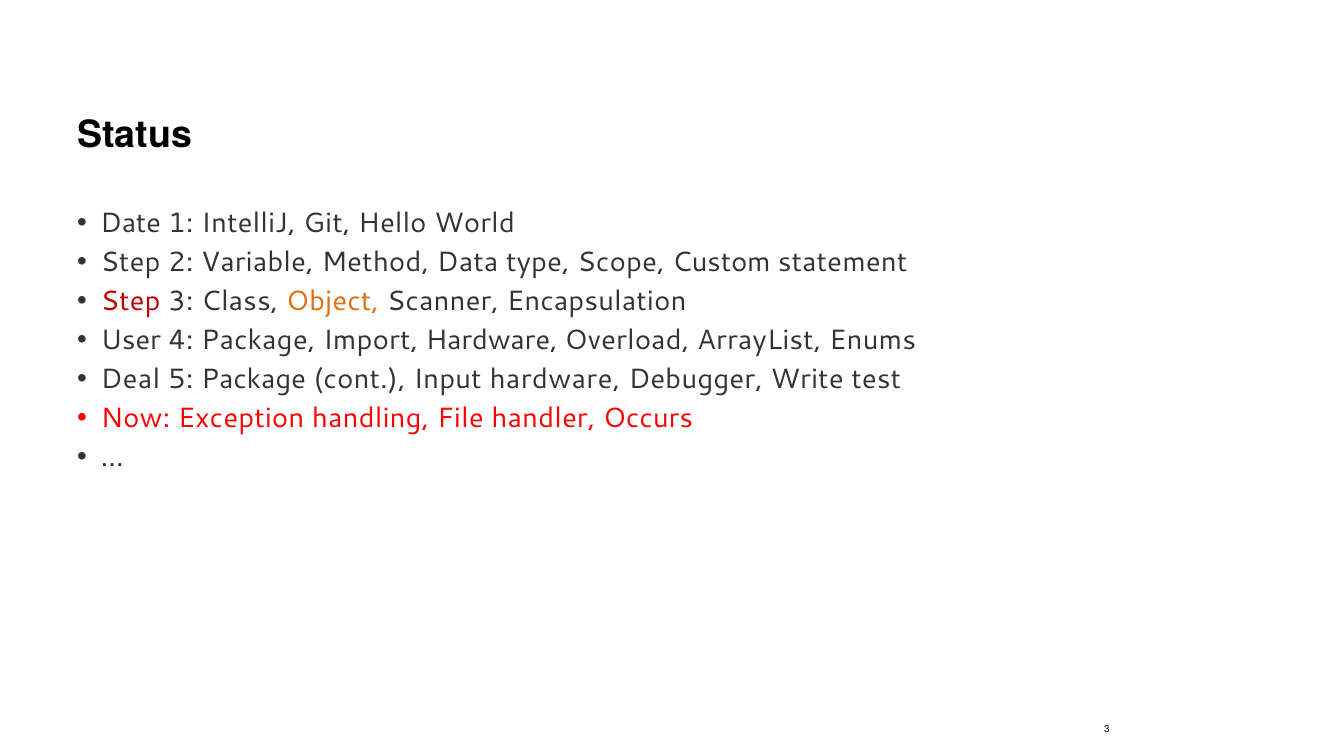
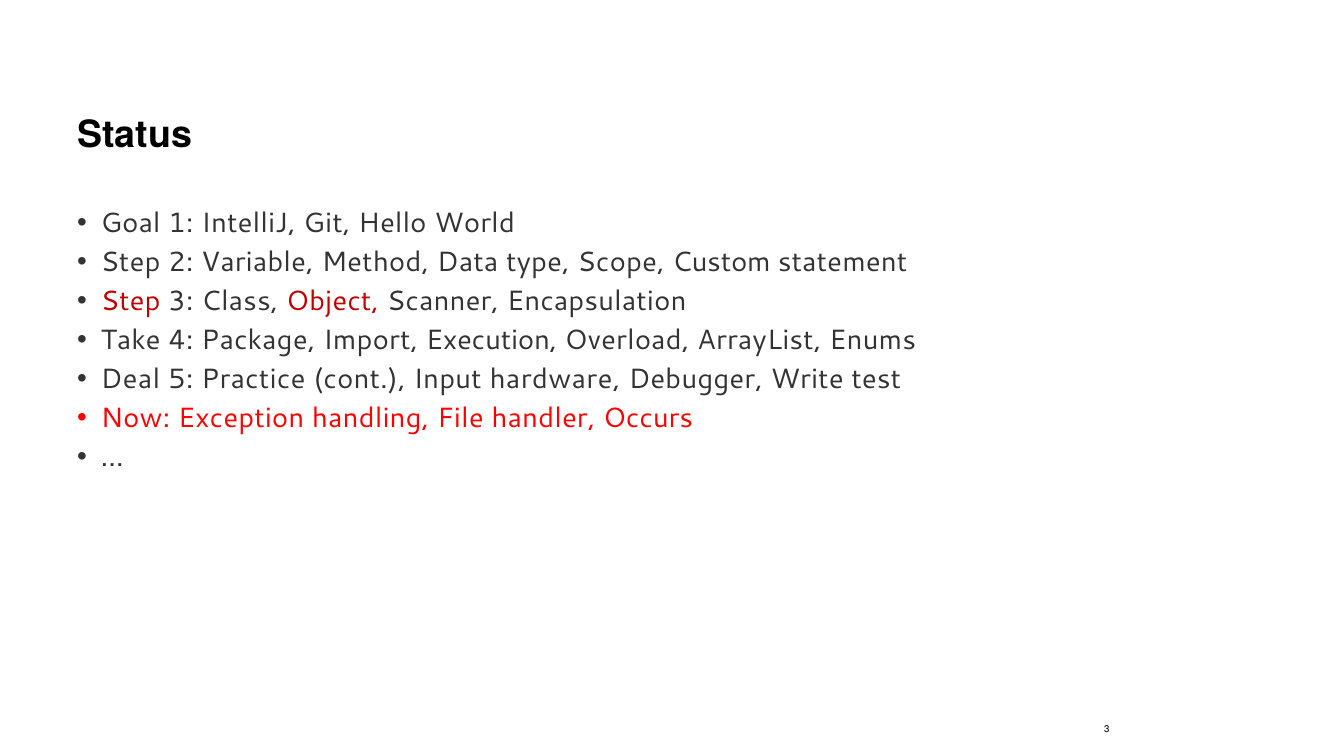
Date: Date -> Goal
Object colour: orange -> red
User: User -> Take
Import Hardware: Hardware -> Execution
5 Package: Package -> Practice
